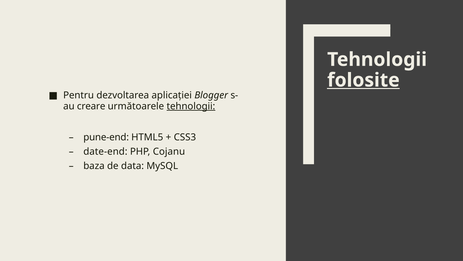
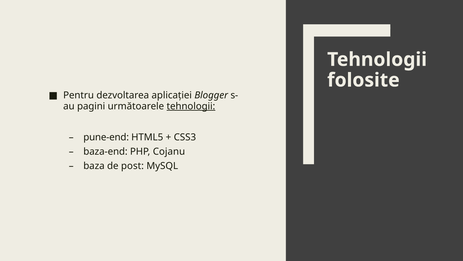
folosite underline: present -> none
creare: creare -> pagini
date-end: date-end -> baza-end
data: data -> post
